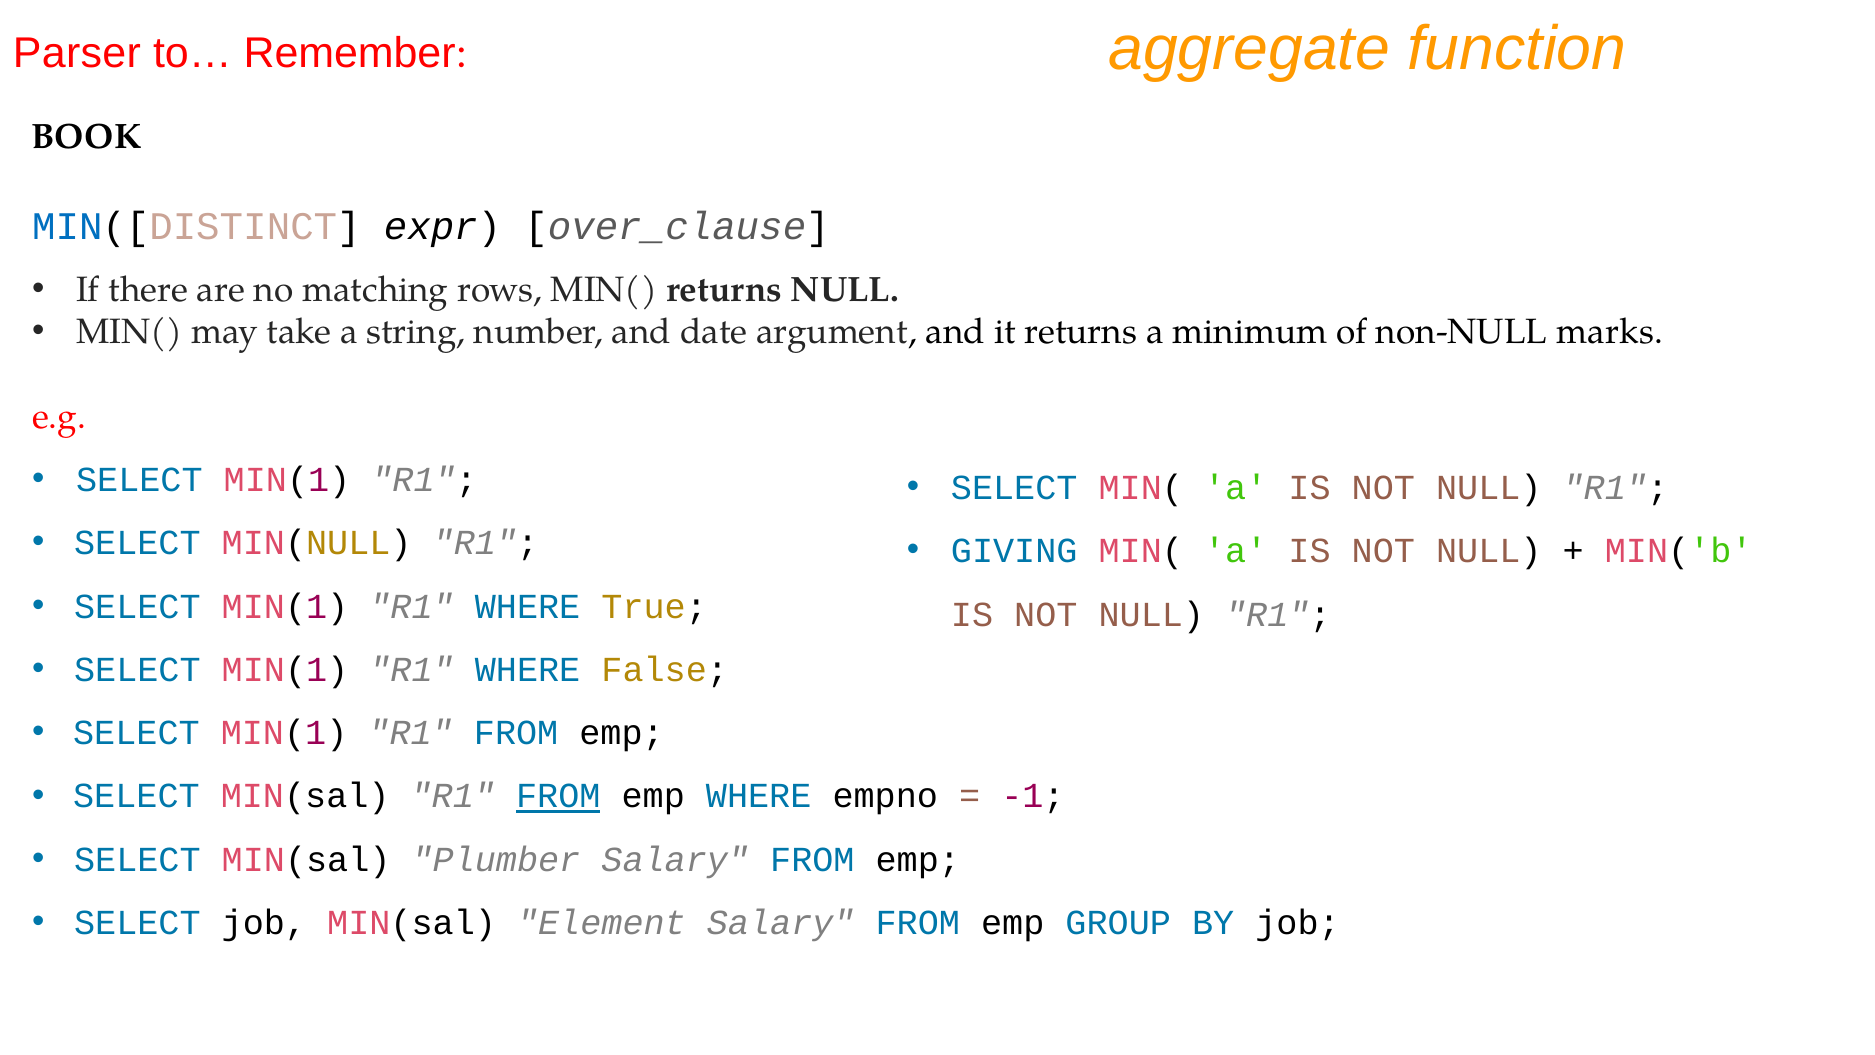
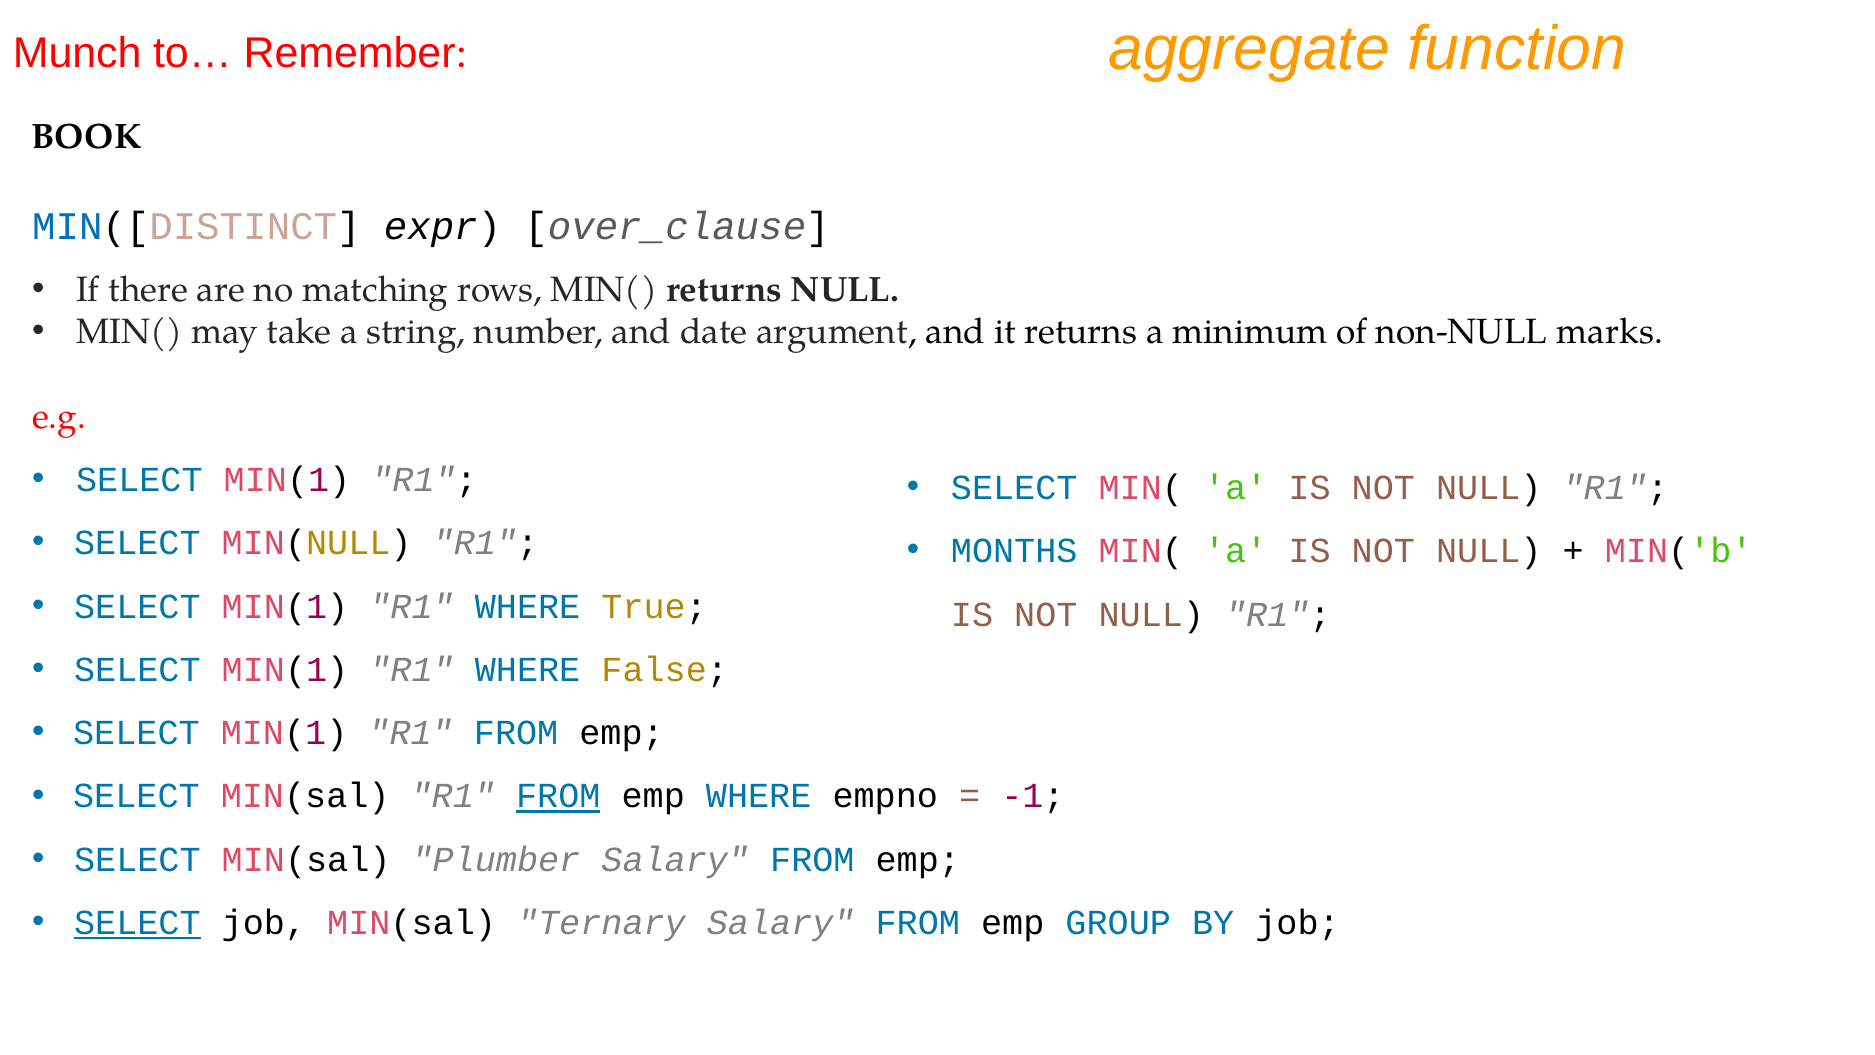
Parser: Parser -> Munch
GIVING: GIVING -> MONTHS
SELECT at (137, 923) underline: none -> present
Element: Element -> Ternary
